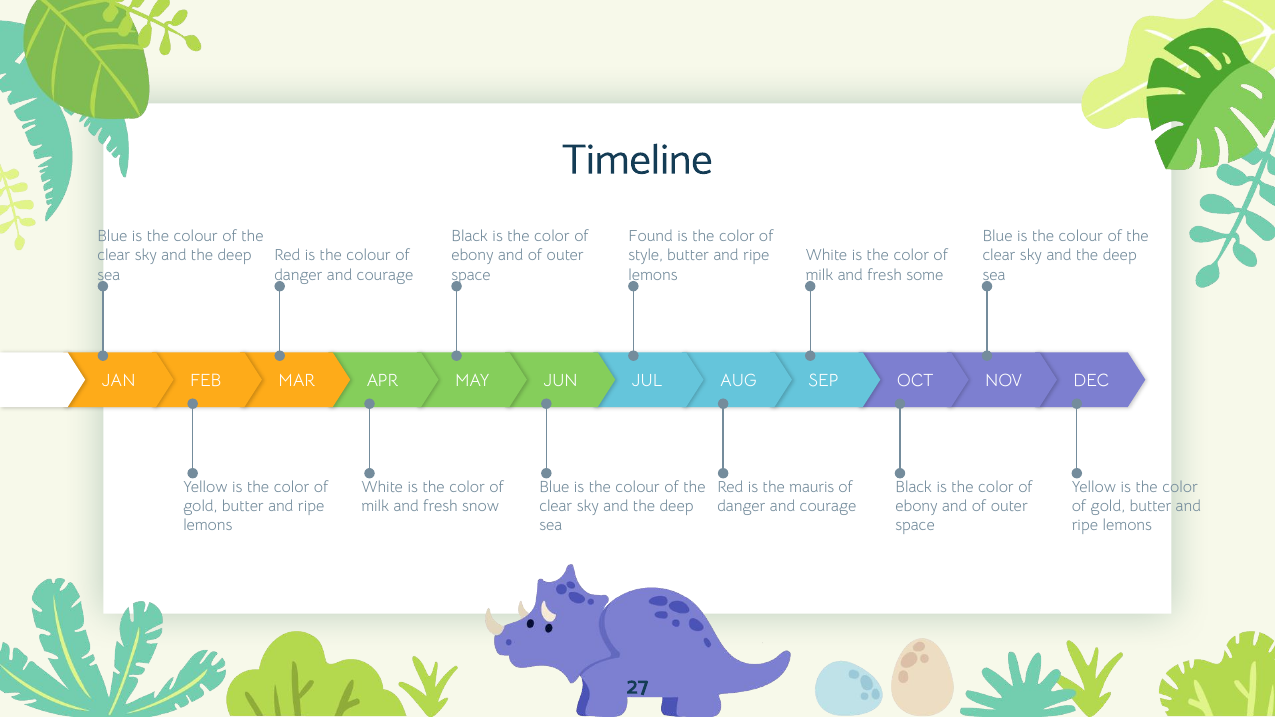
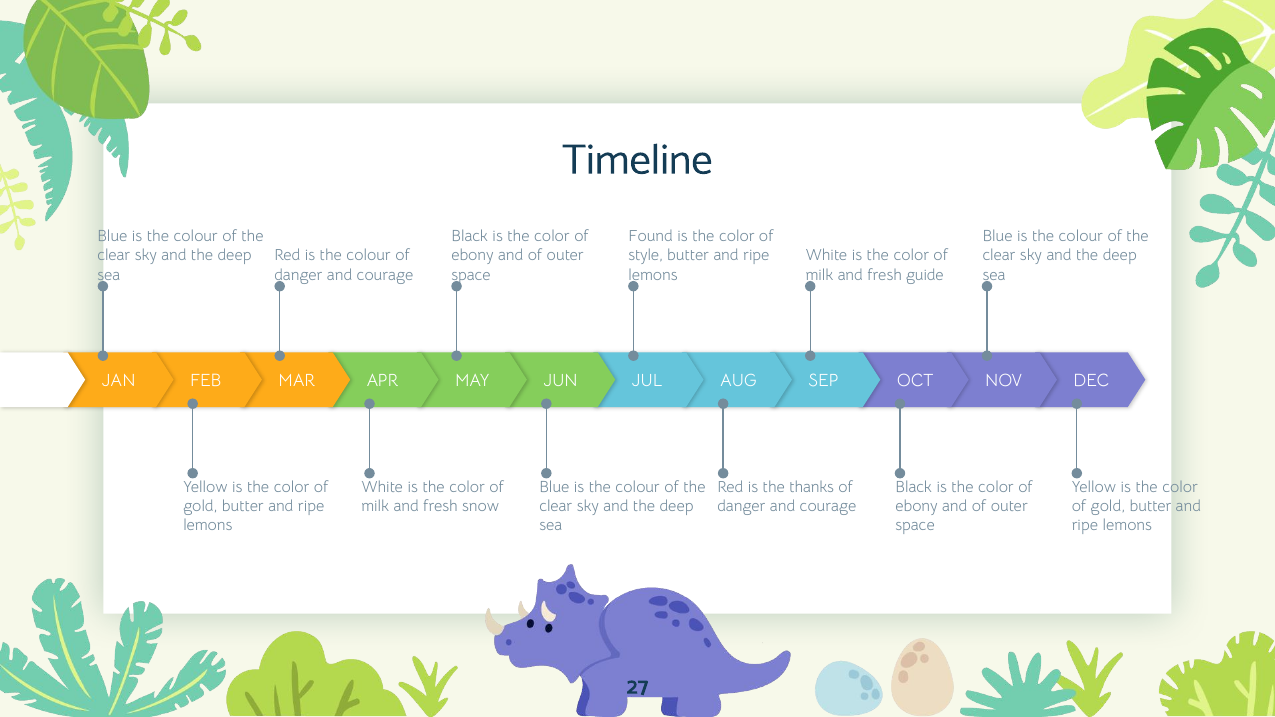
some: some -> guide
mauris: mauris -> thanks
